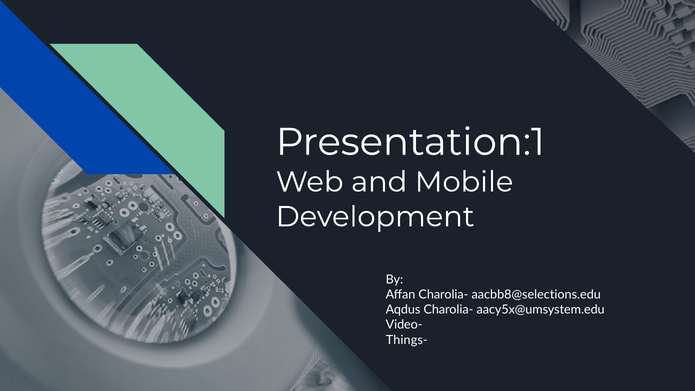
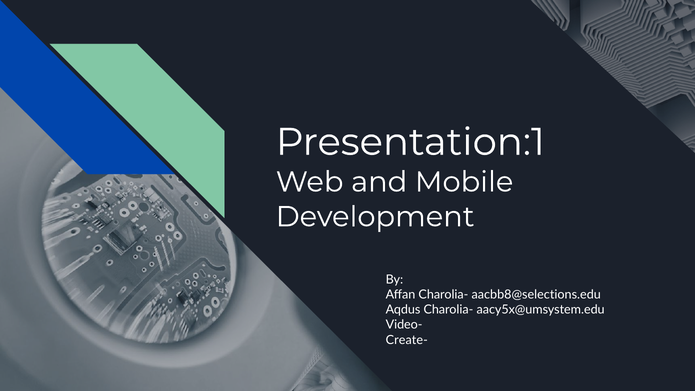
Things-: Things- -> Create-
